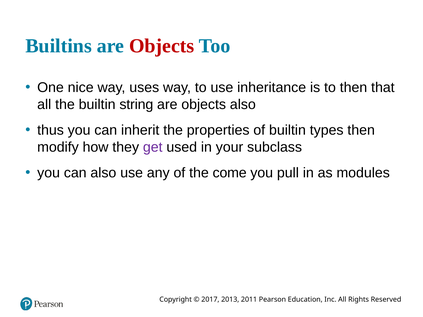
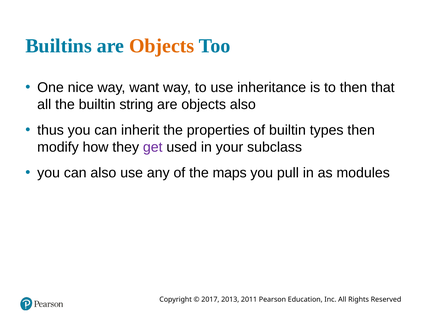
Objects at (162, 46) colour: red -> orange
uses: uses -> want
come: come -> maps
